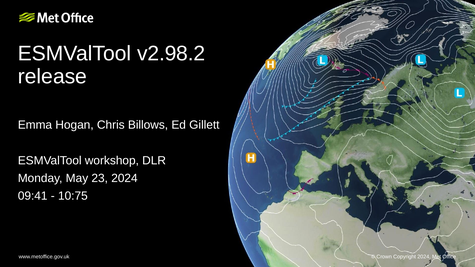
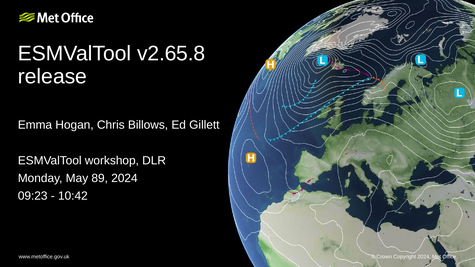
v2.98.2: v2.98.2 -> v2.65.8
23: 23 -> 89
09:41: 09:41 -> 09:23
10:75: 10:75 -> 10:42
